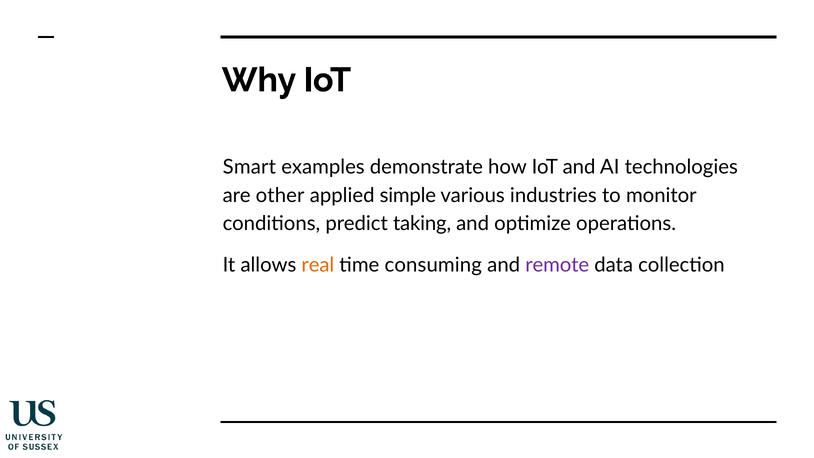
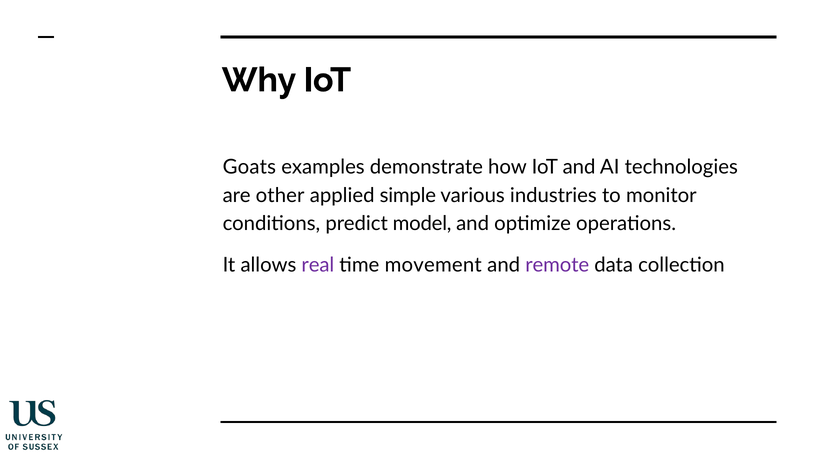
Smart: Smart -> Goats
taking: taking -> model
real colour: orange -> purple
consuming: consuming -> movement
